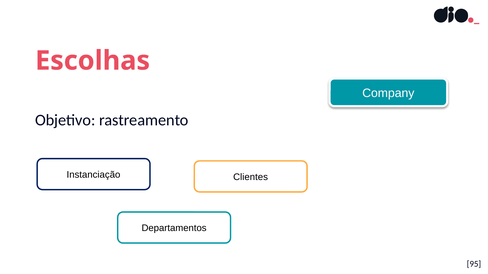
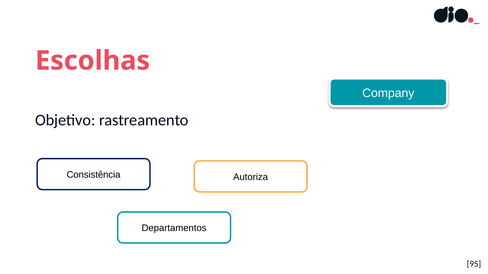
Instanciação: Instanciação -> Consistência
Clientes: Clientes -> Autoriza
